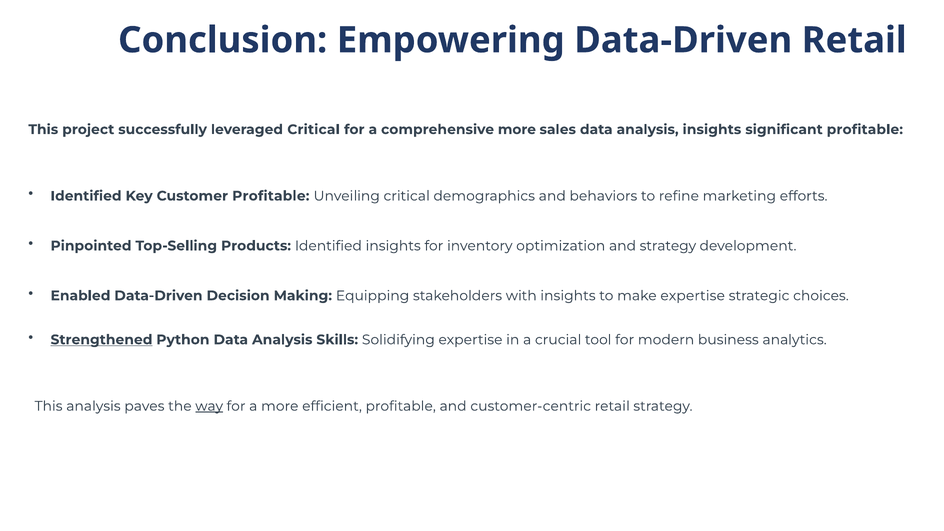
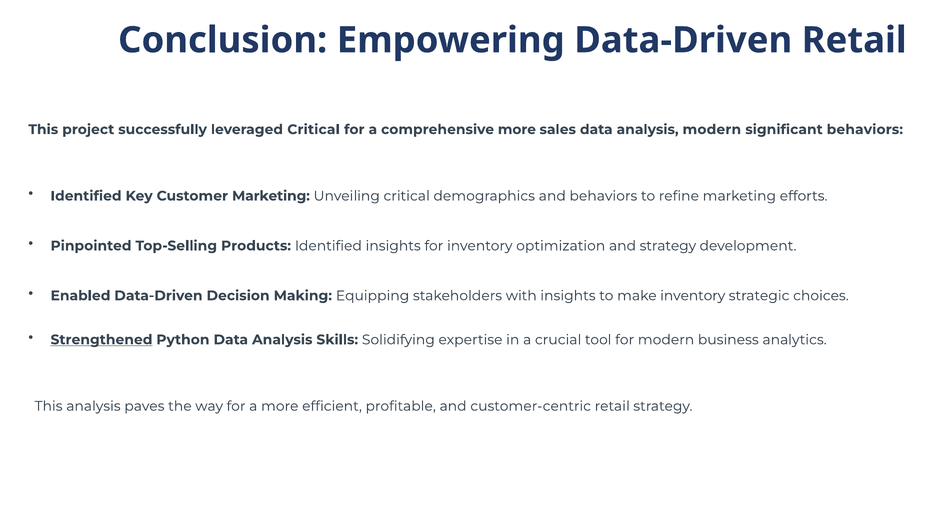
analysis insights: insights -> modern
significant profitable: profitable -> behaviors
Customer Profitable: Profitable -> Marketing
make expertise: expertise -> inventory
way underline: present -> none
